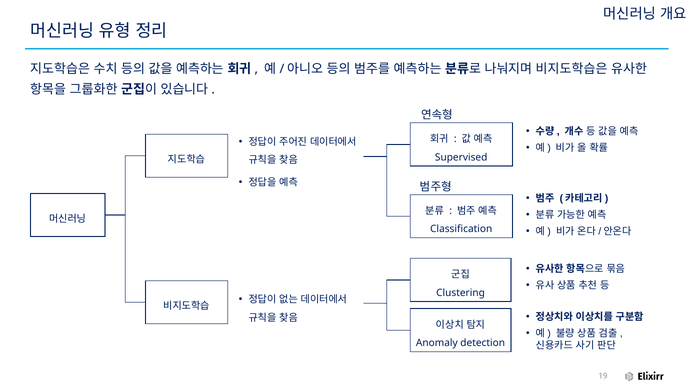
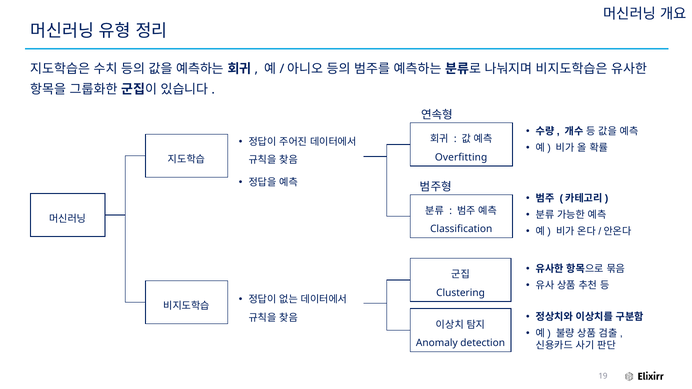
Supervised: Supervised -> Overfitting
